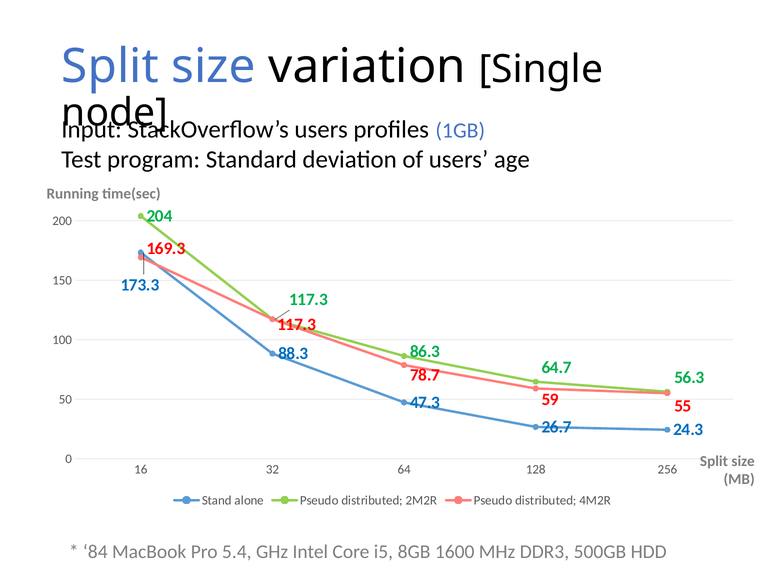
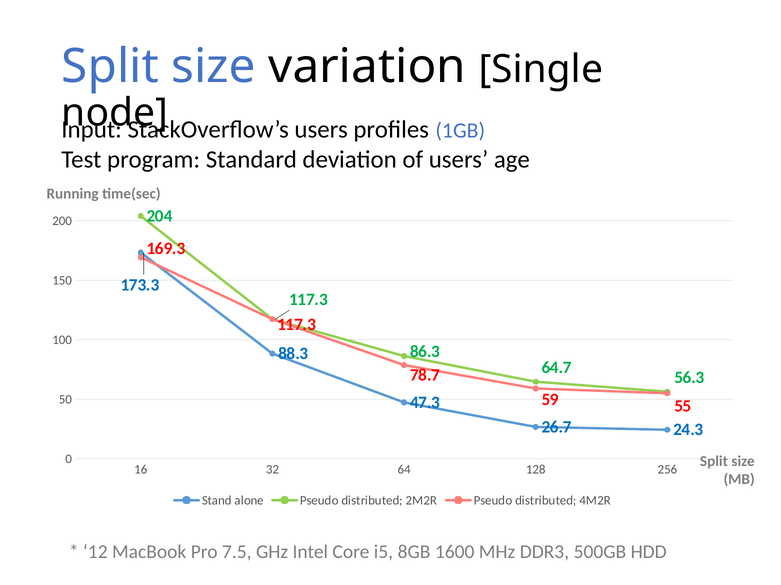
84: 84 -> 12
5.4: 5.4 -> 7.5
